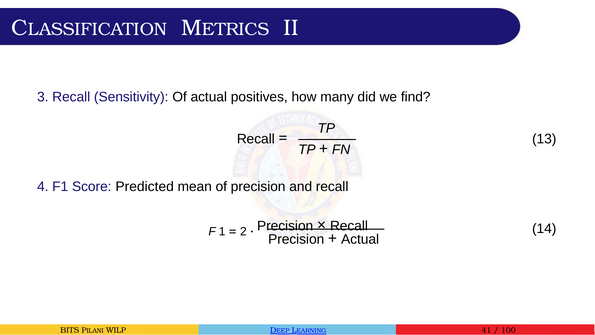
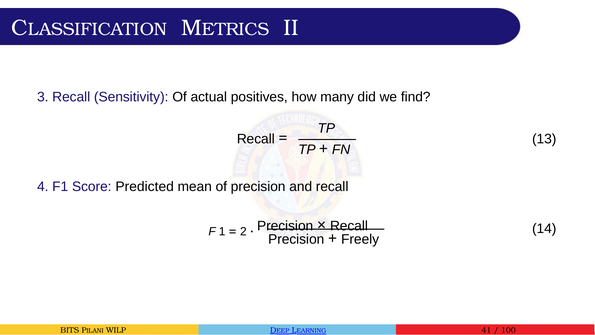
Actual at (360, 239): Actual -> Freely
